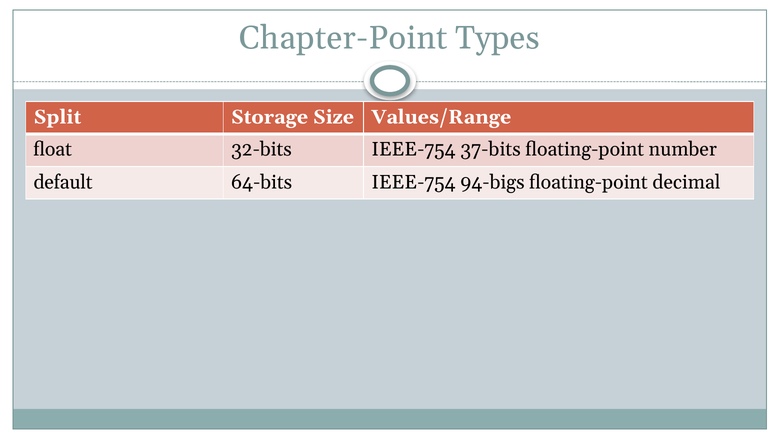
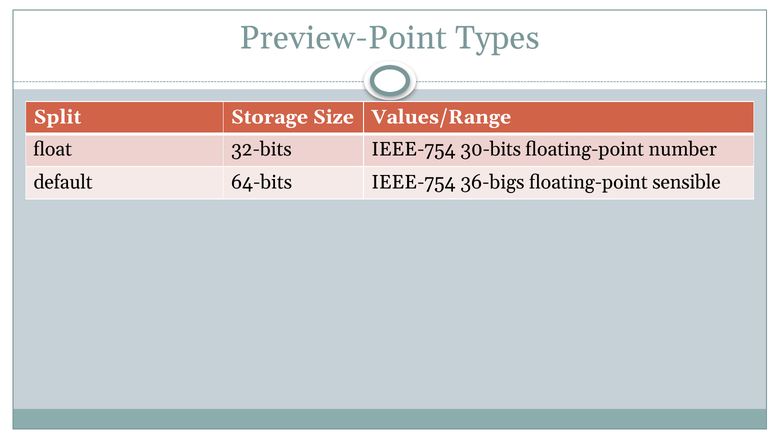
Chapter-Point: Chapter-Point -> Preview-Point
37-bits: 37-bits -> 30-bits
94-bigs: 94-bigs -> 36-bigs
decimal: decimal -> sensible
